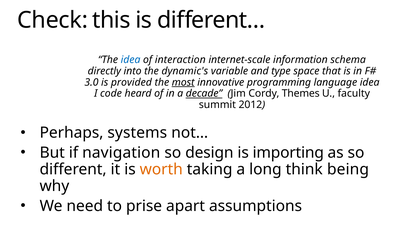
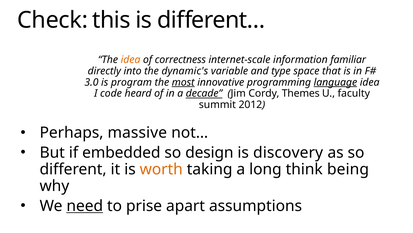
idea at (131, 60) colour: blue -> orange
interaction: interaction -> correctness
schema: schema -> familiar
provided: provided -> program
language underline: none -> present
systems: systems -> massive
navigation: navigation -> embedded
importing: importing -> discovery
need underline: none -> present
